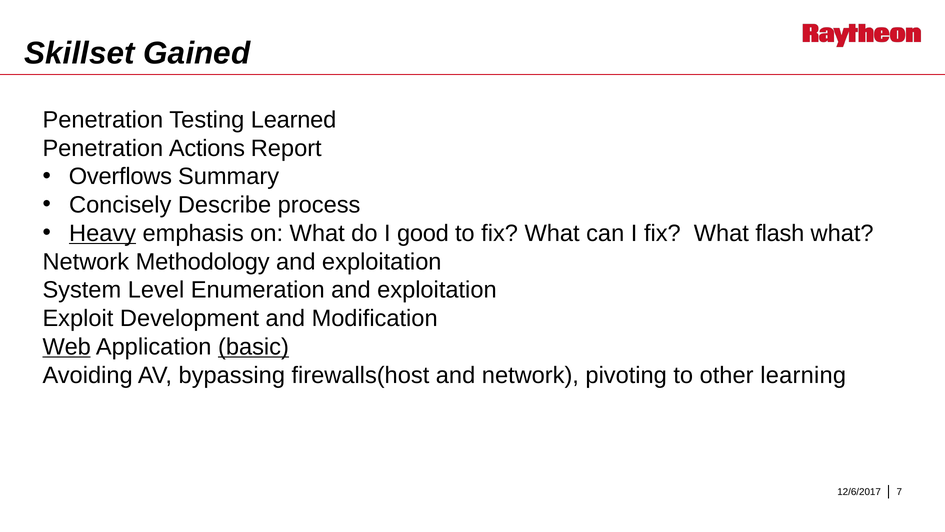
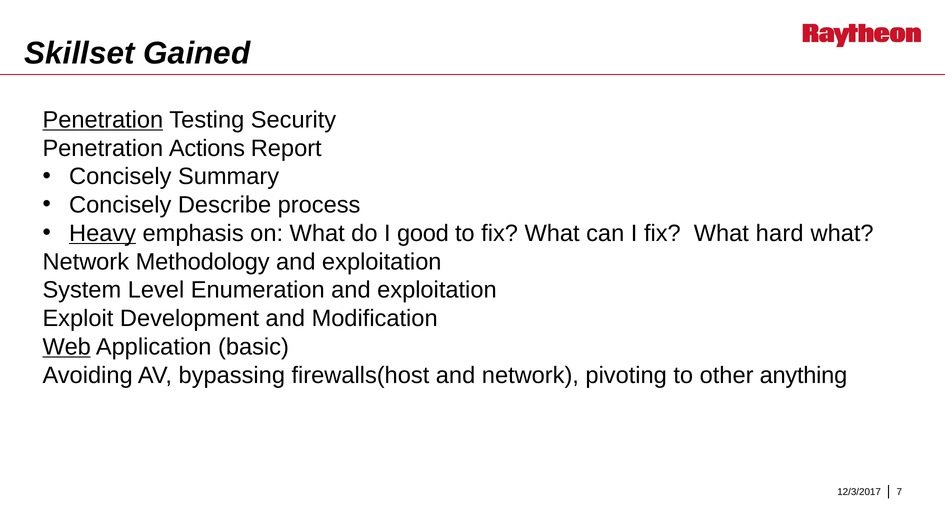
Penetration at (103, 120) underline: none -> present
Learned: Learned -> Security
Overflows at (120, 176): Overflows -> Concisely
flash: flash -> hard
basic underline: present -> none
learning: learning -> anything
12/6/2017: 12/6/2017 -> 12/3/2017
